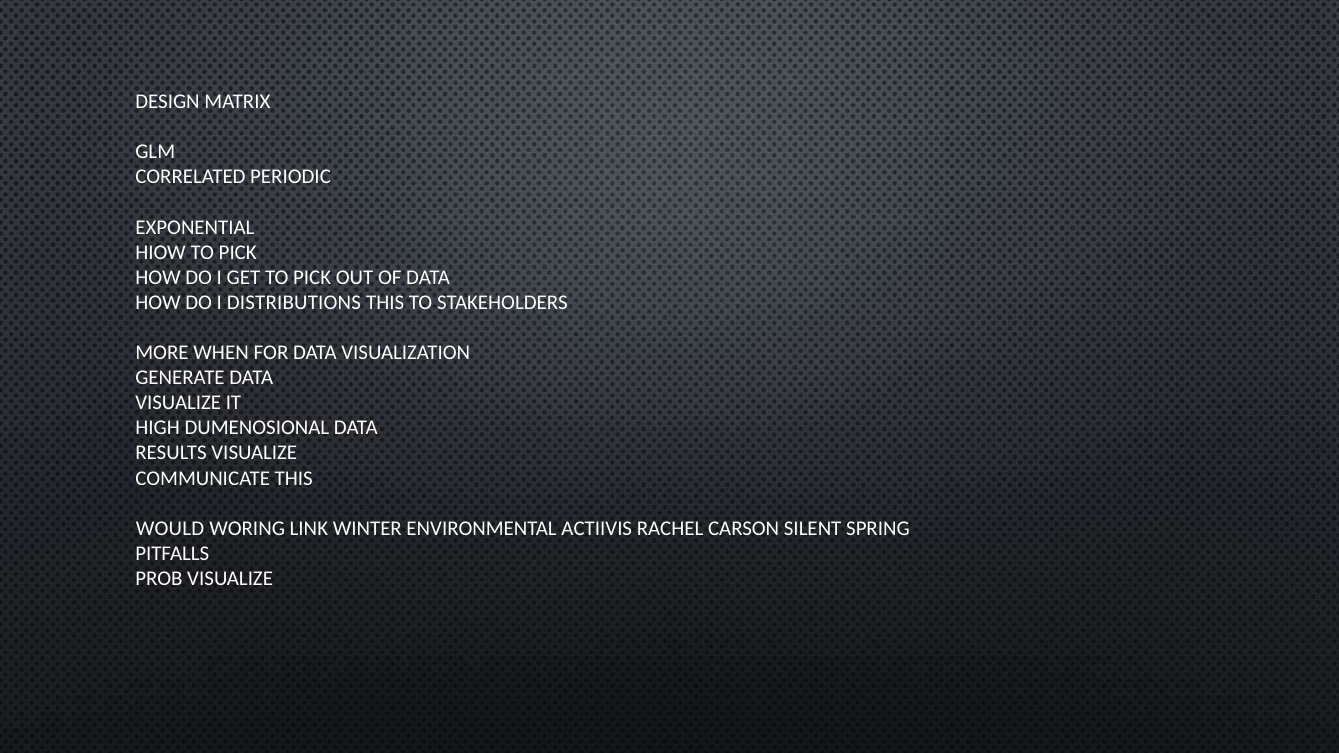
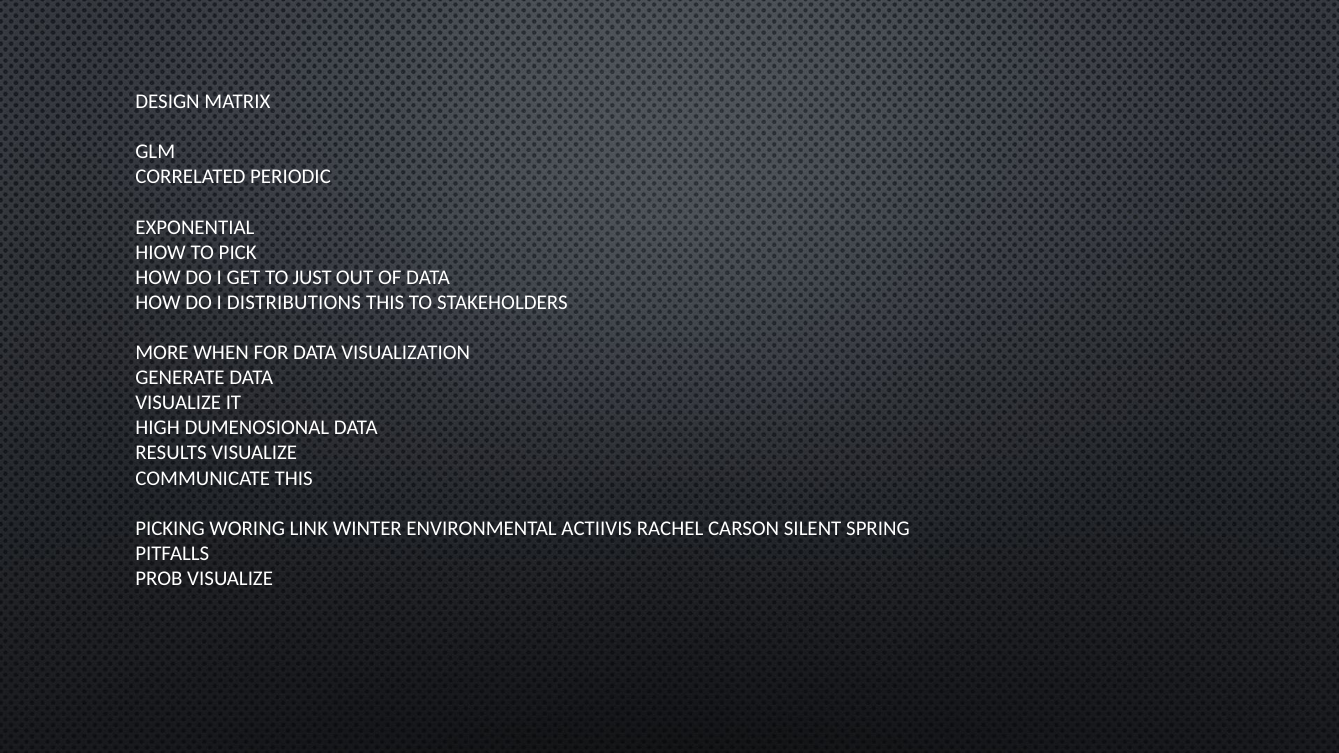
GET TO PICK: PICK -> JUST
WOULD: WOULD -> PICKING
